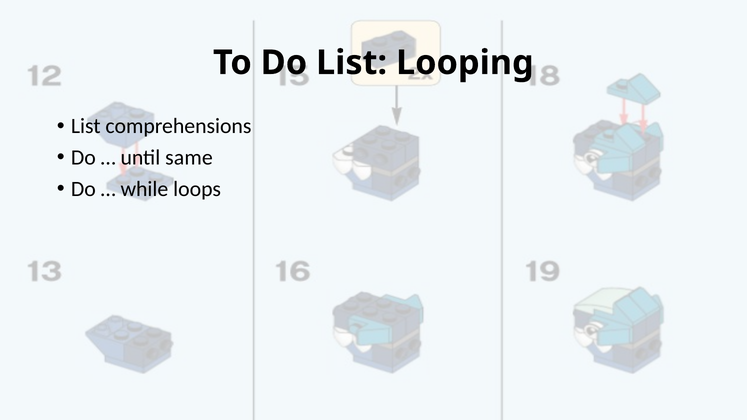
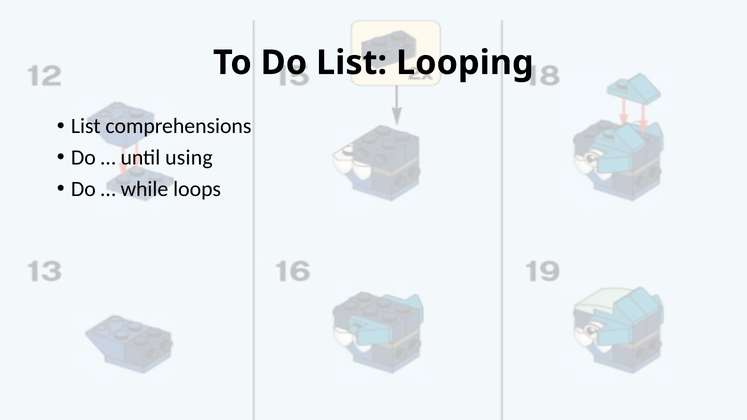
same: same -> using
